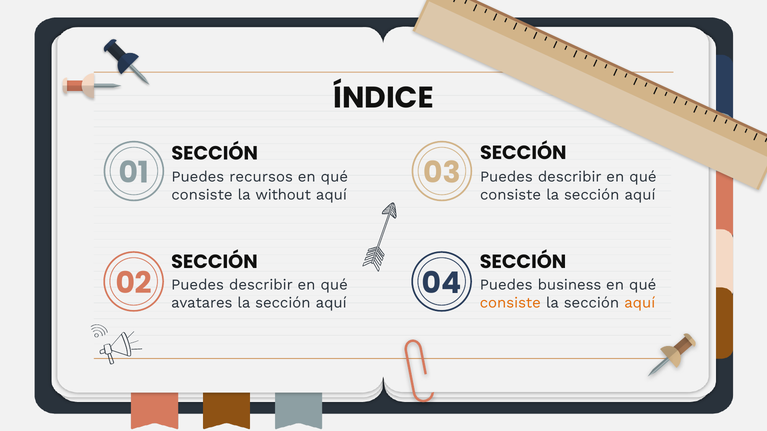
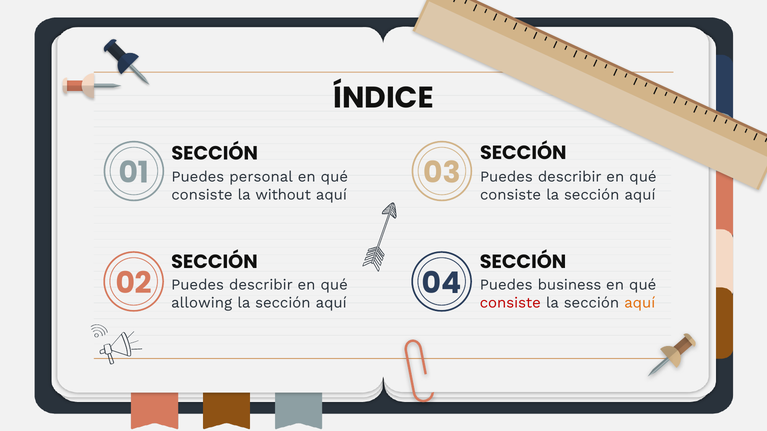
recursos: recursos -> personal
avatares: avatares -> allowing
consiste at (510, 303) colour: orange -> red
